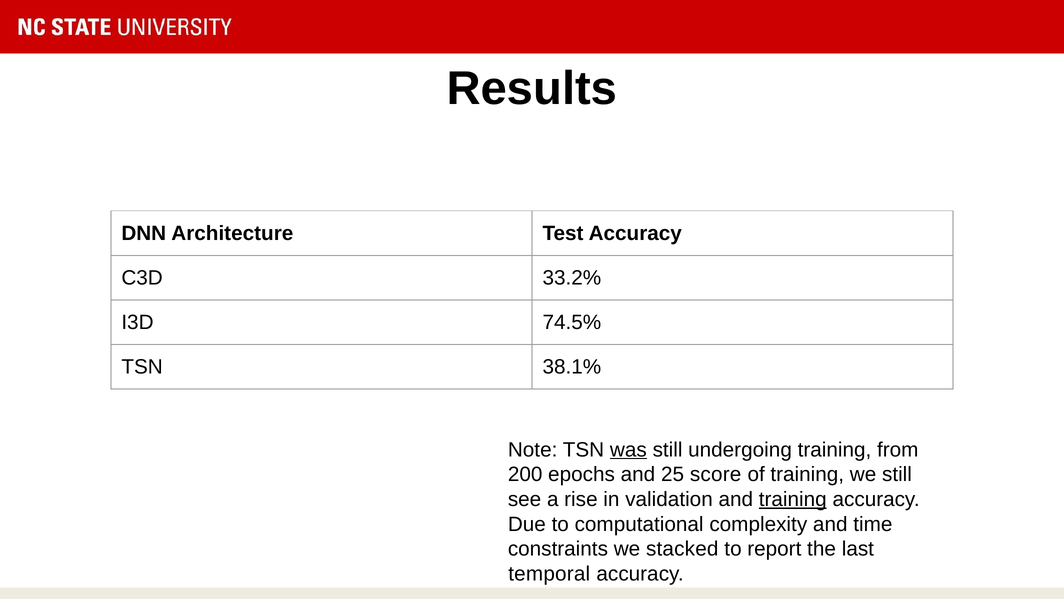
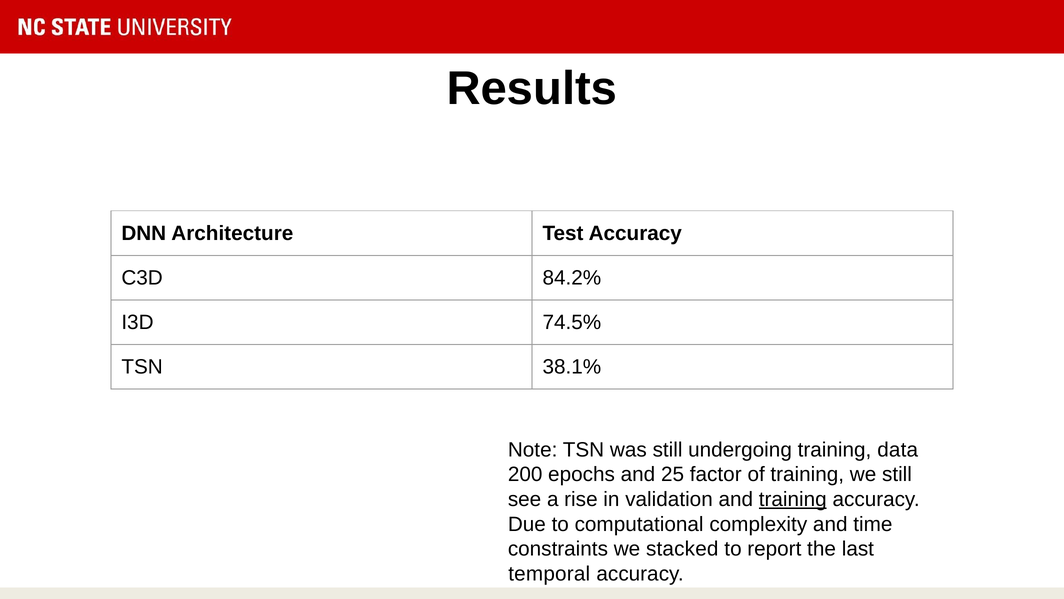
33.2%: 33.2% -> 84.2%
was underline: present -> none
from: from -> data
score: score -> factor
